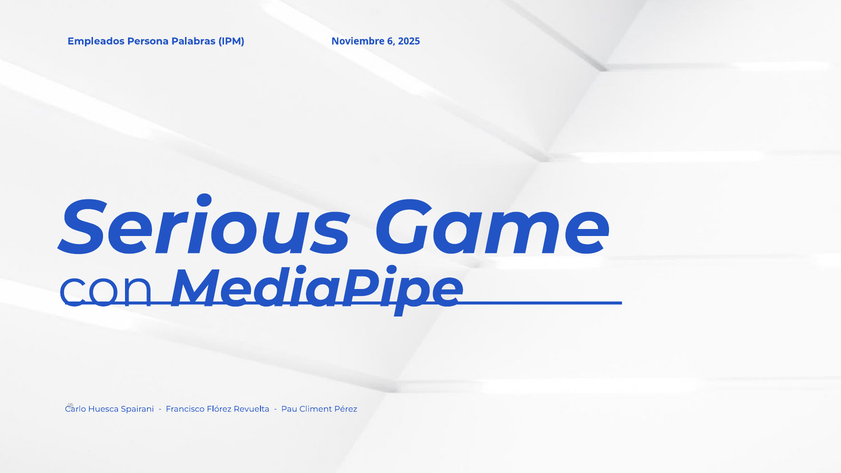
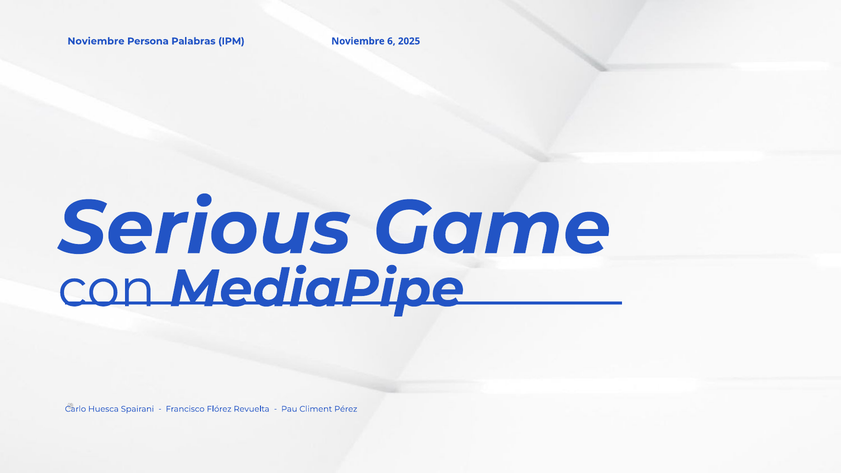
Empleados at (96, 41): Empleados -> Noviembre
